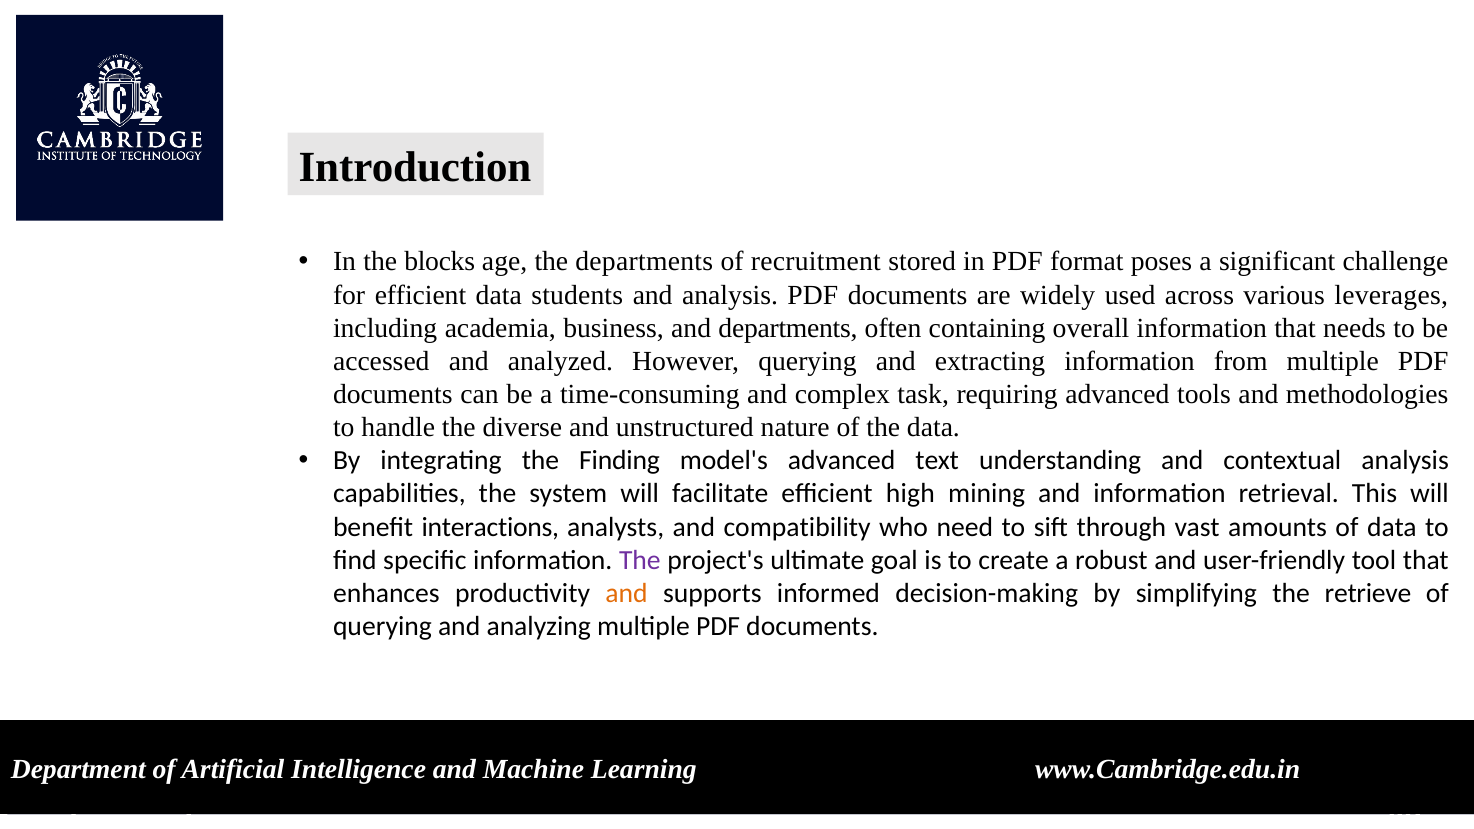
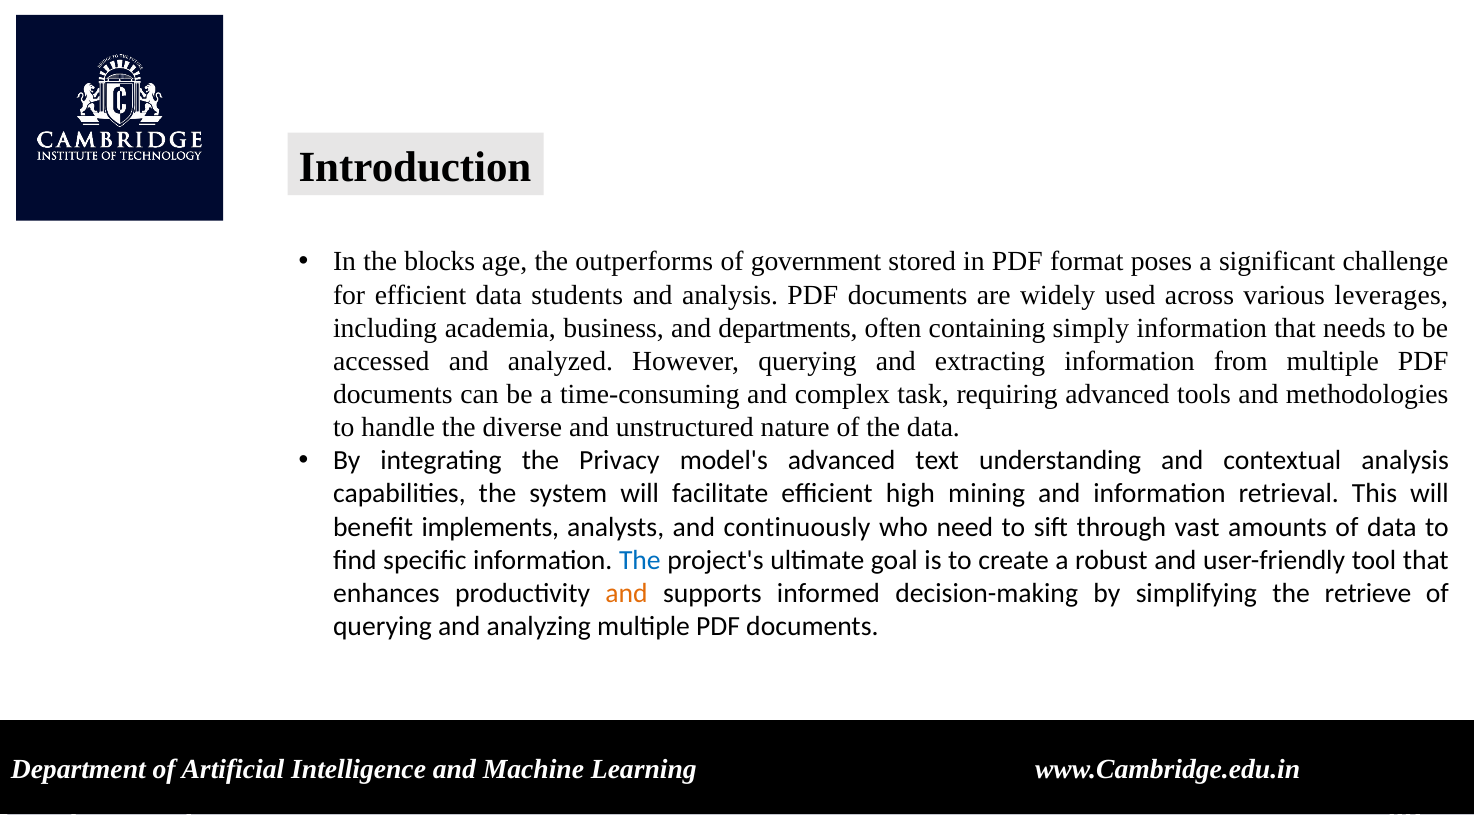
the departments: departments -> outperforms
recruitment: recruitment -> government
overall: overall -> simply
Finding: Finding -> Privacy
interactions: interactions -> implements
compatibility: compatibility -> continuously
The at (640, 560) colour: purple -> blue
